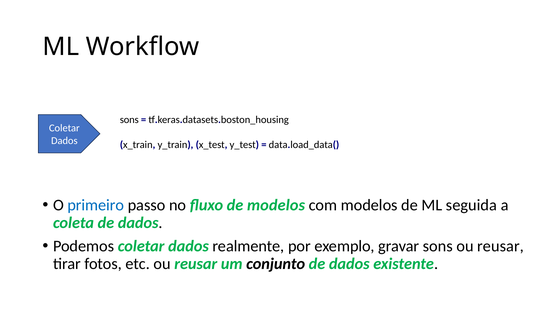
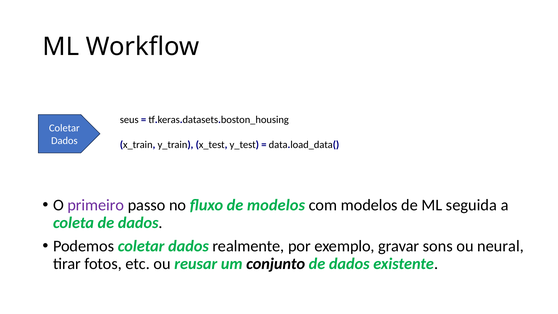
sons at (129, 120): sons -> seus
primeiro colour: blue -> purple
sons ou reusar: reusar -> neural
